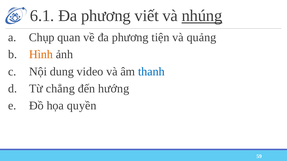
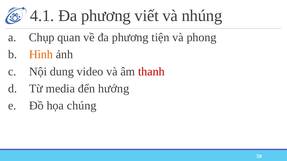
6.1: 6.1 -> 4.1
nhúng underline: present -> none
quảng: quảng -> phong
thanh colour: blue -> red
chẳng: chẳng -> media
quyền: quyền -> chúng
